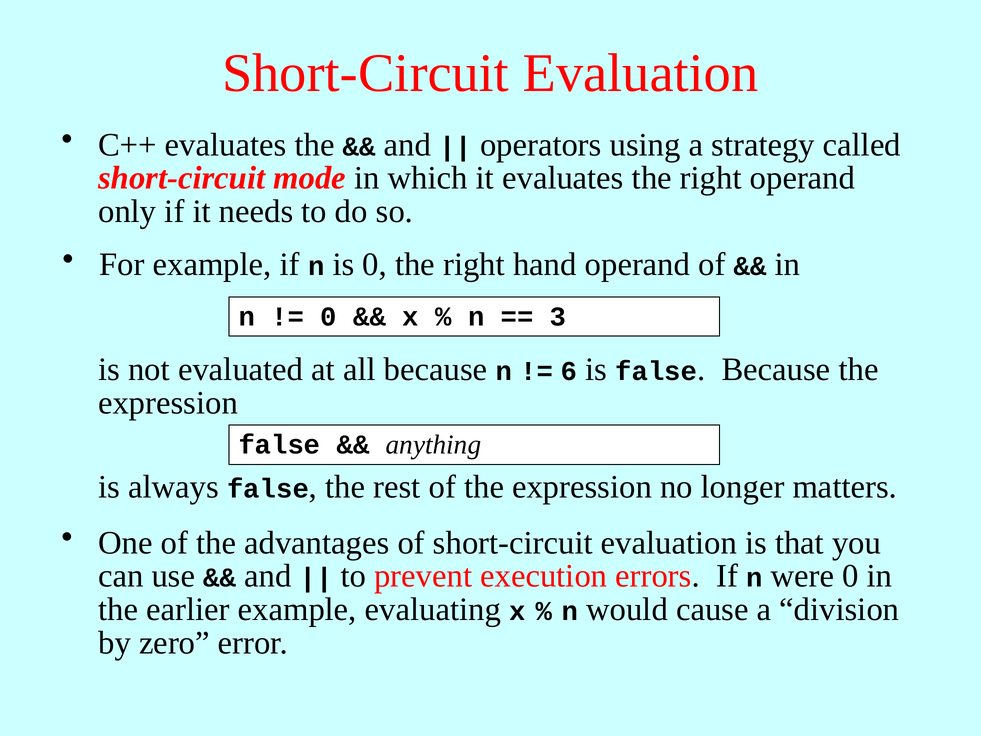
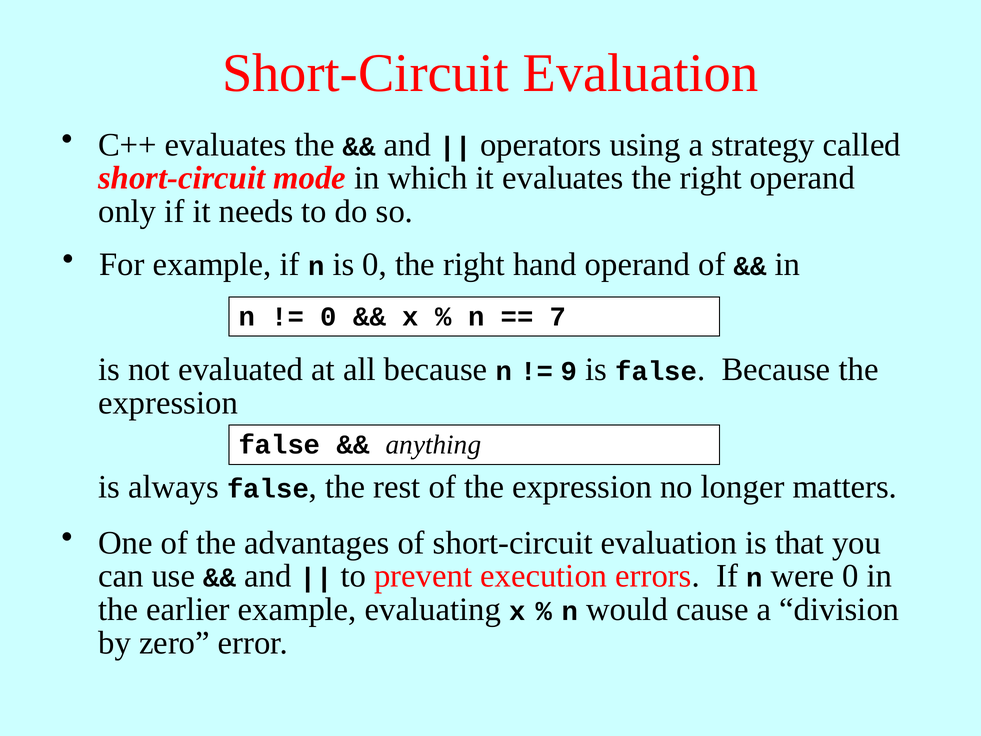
3: 3 -> 7
6: 6 -> 9
